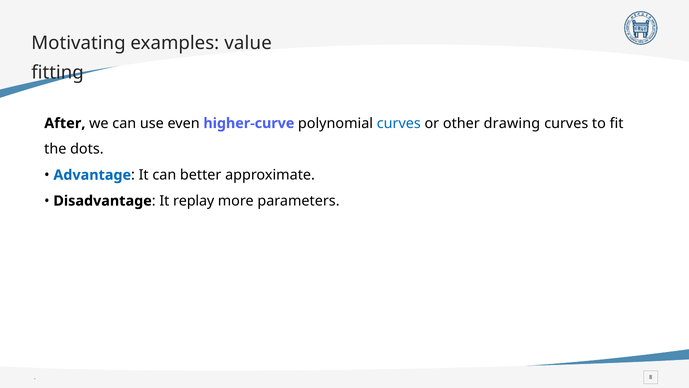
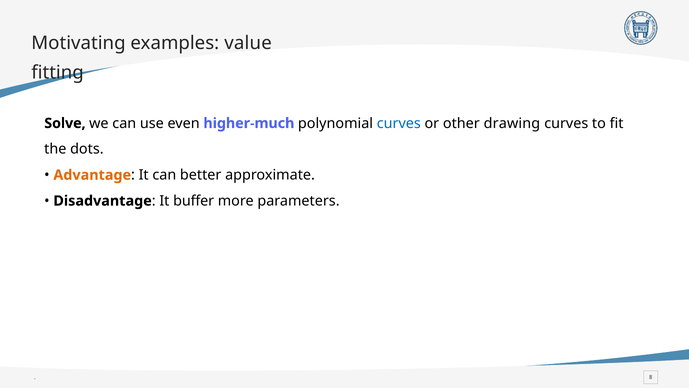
After: After -> Solve
higher-curve: higher-curve -> higher-much
Advantage colour: blue -> orange
replay: replay -> buffer
